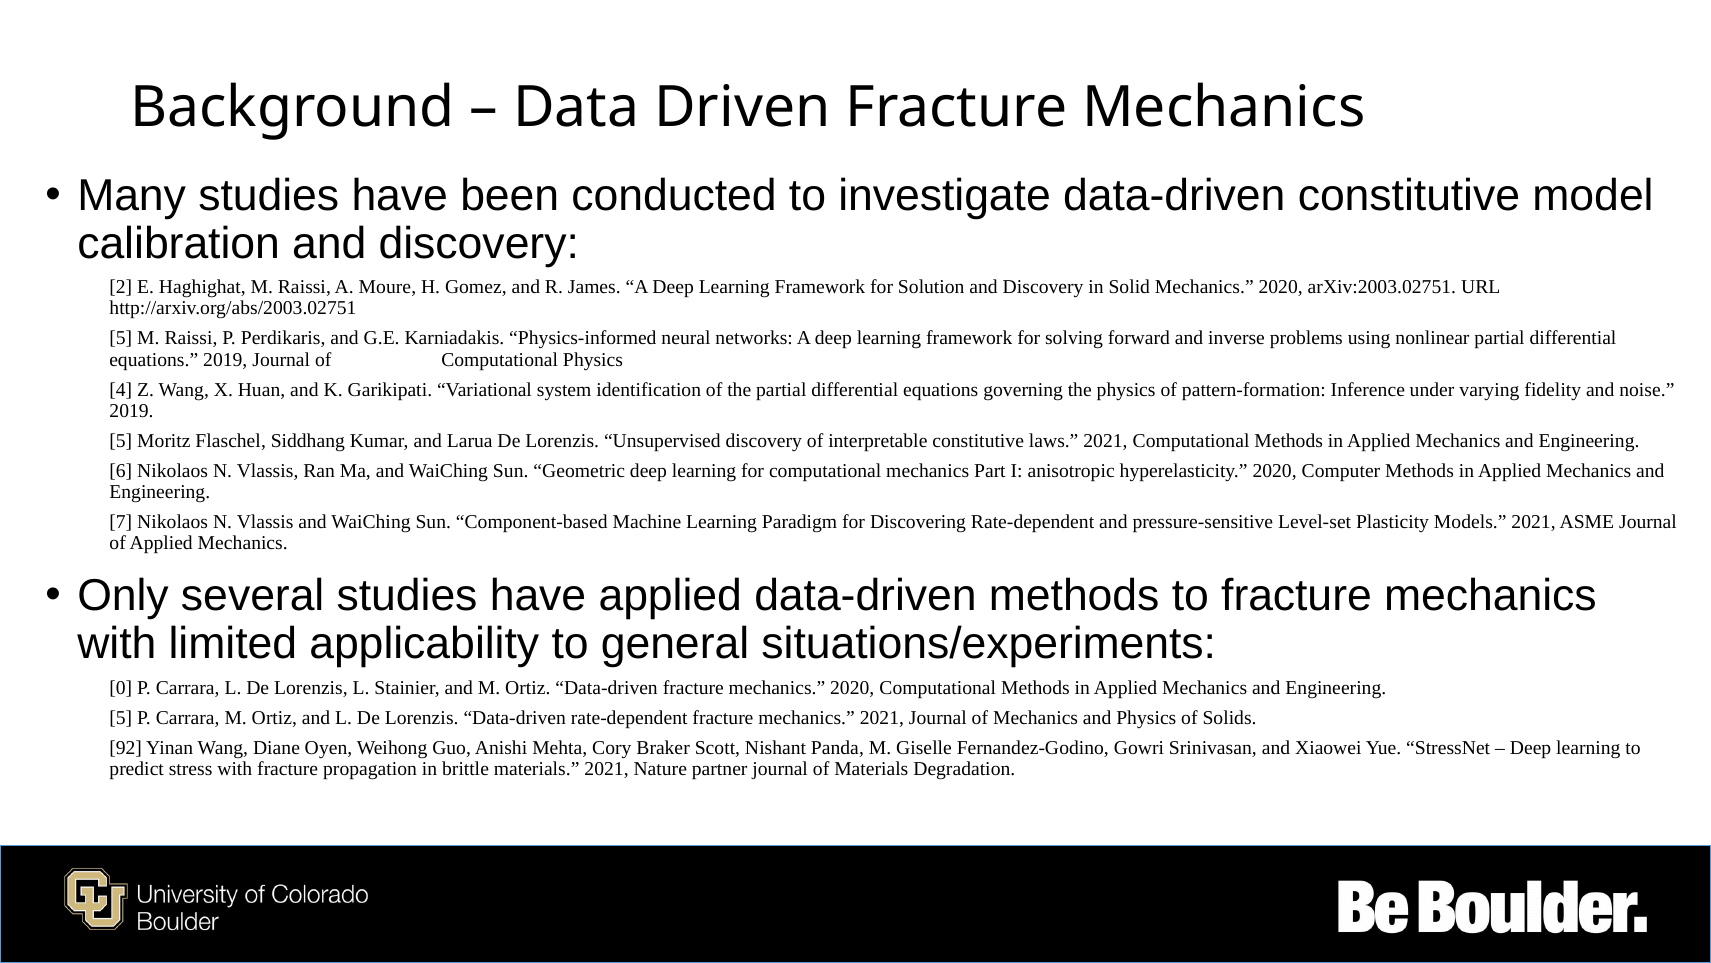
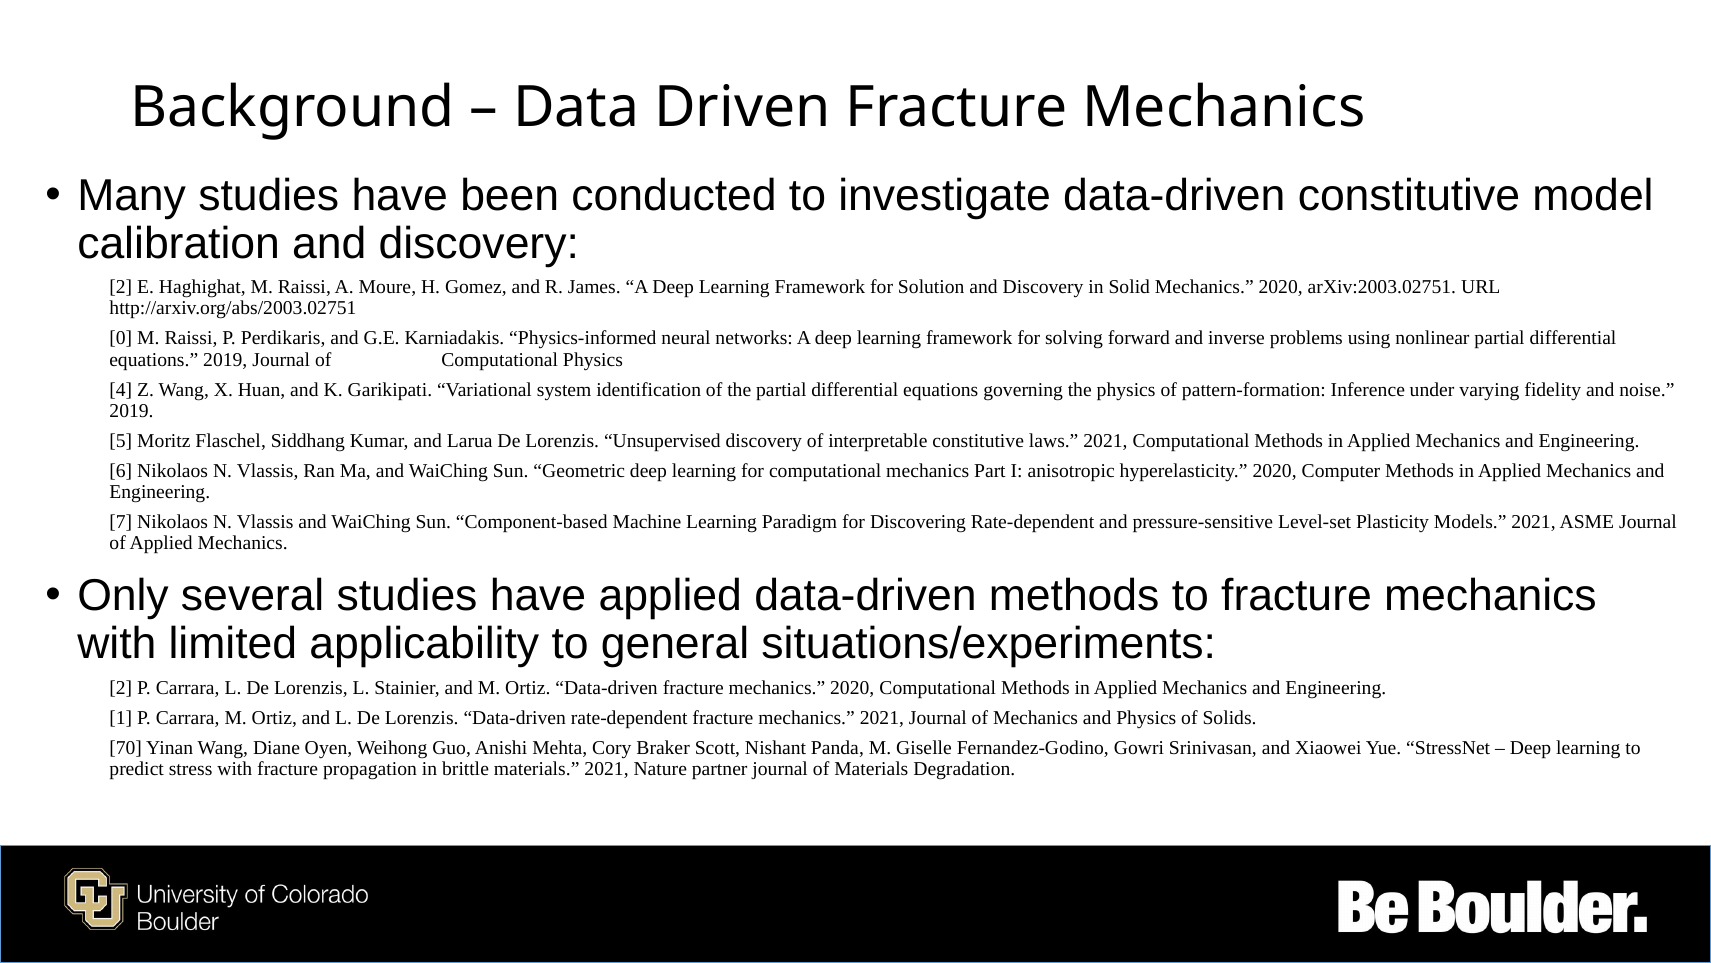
5 at (121, 338): 5 -> 0
0 at (121, 687): 0 -> 2
5 at (121, 717): 5 -> 1
92: 92 -> 70
